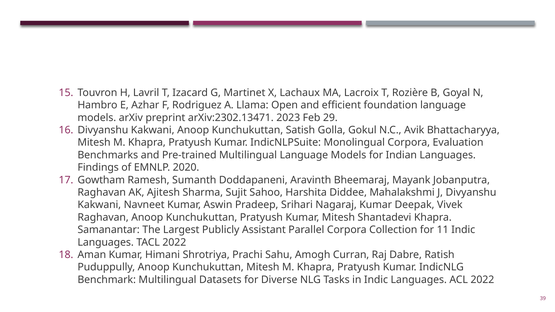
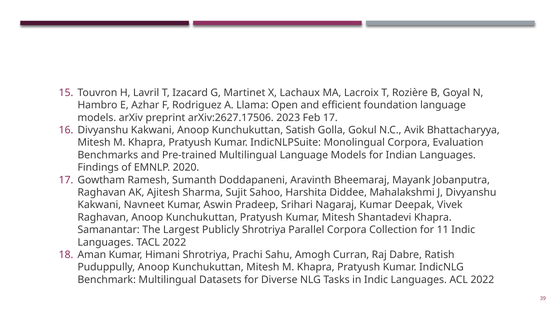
arXiv:2302.13471: arXiv:2302.13471 -> arXiv:2627.17506
Feb 29: 29 -> 17
Publicly Assistant: Assistant -> Shrotriya
